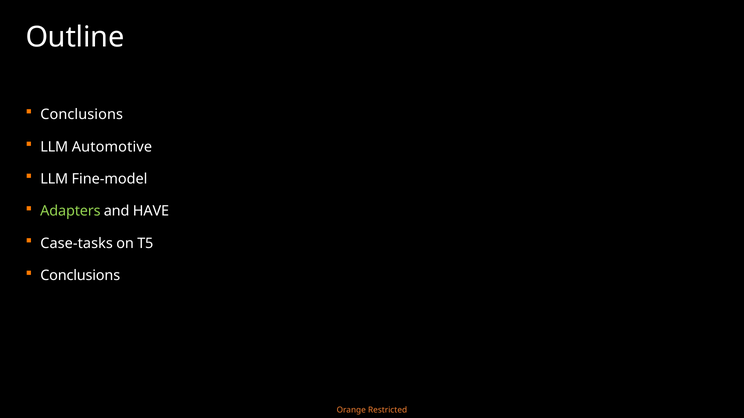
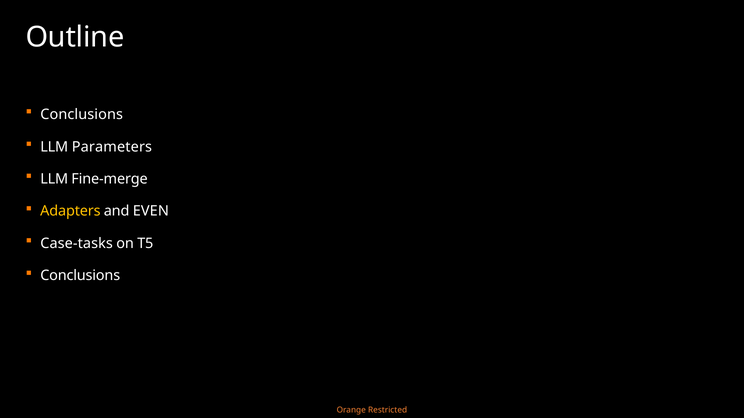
Automotive: Automotive -> Parameters
Fine-model: Fine-model -> Fine-merge
Adapters colour: light green -> yellow
HAVE: HAVE -> EVEN
